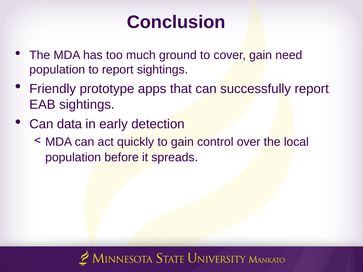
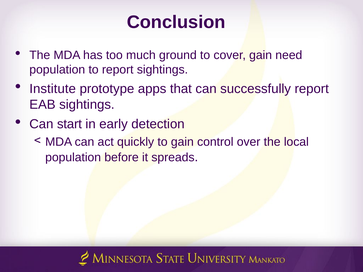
Friendly: Friendly -> Institute
data: data -> start
